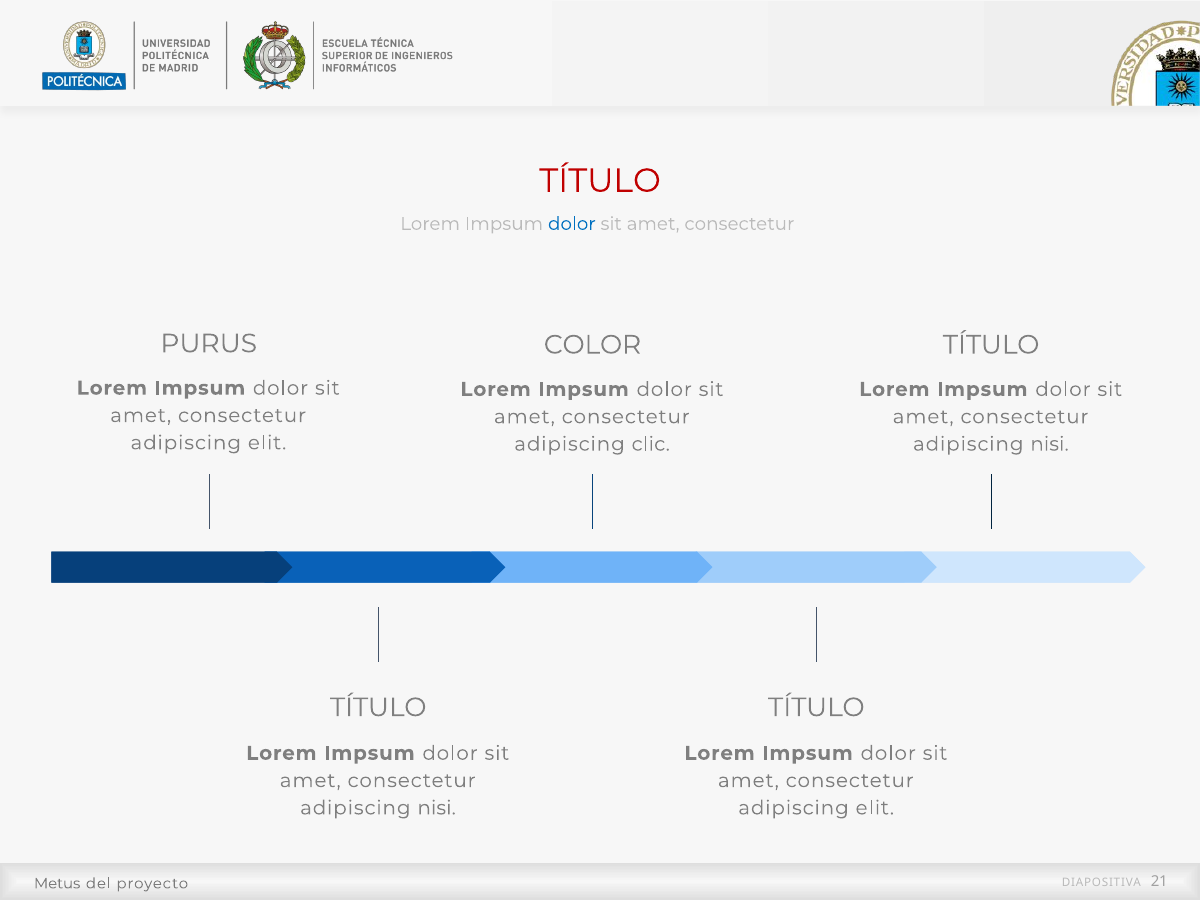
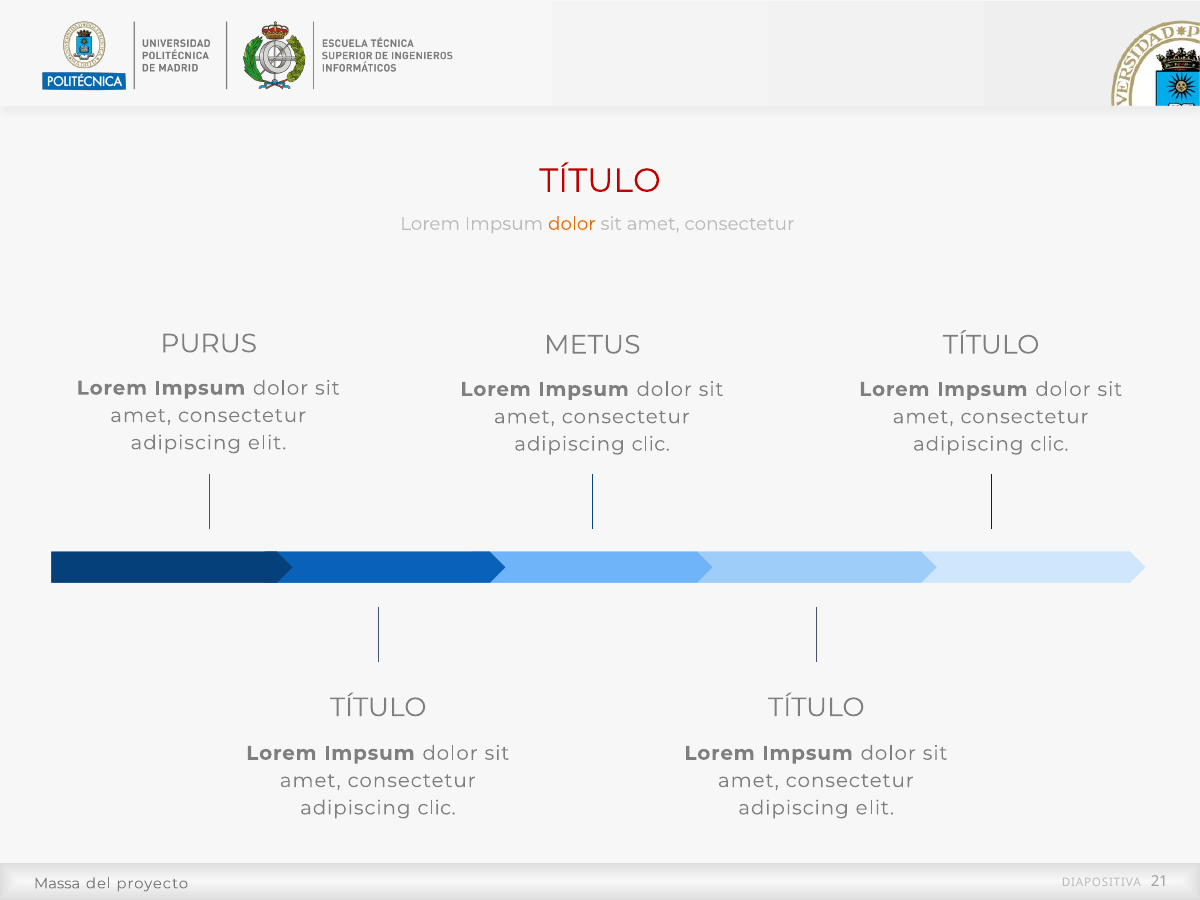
dolor at (572, 224) colour: blue -> orange
COLOR: COLOR -> METUS
nisi at (1050, 444): nisi -> clic
nisi at (437, 808): nisi -> clic
Metus: Metus -> Massa
